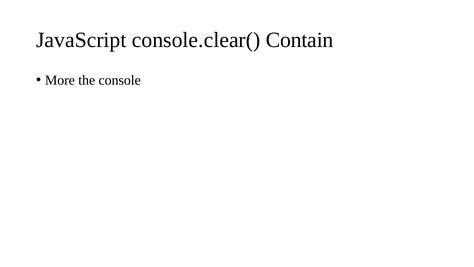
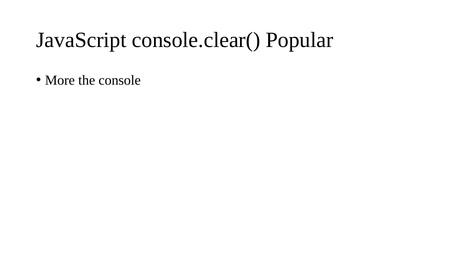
Contain: Contain -> Popular
